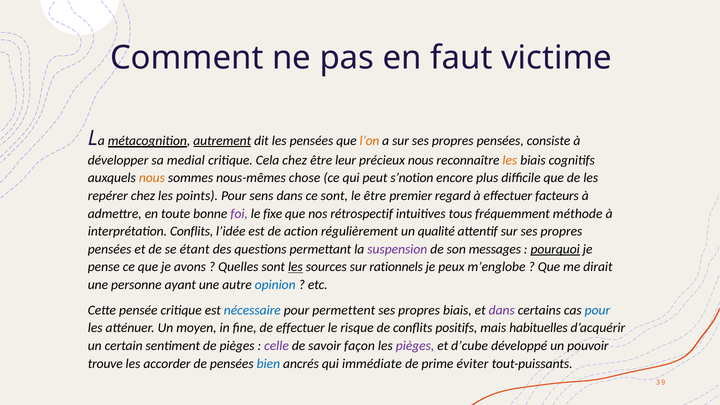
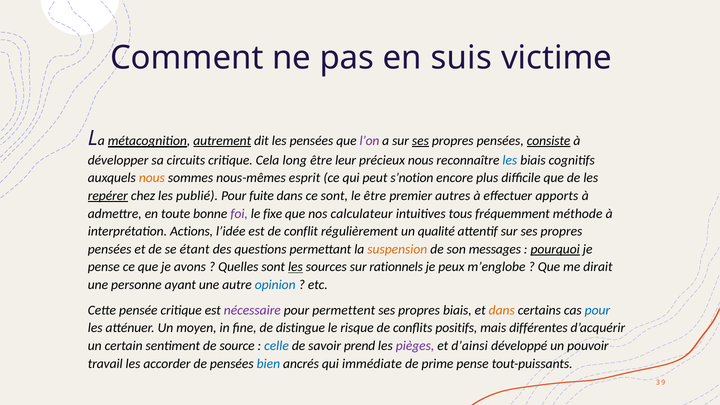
faut: faut -> suis
l’on colour: orange -> purple
ses at (420, 141) underline: none -> present
consiste underline: none -> present
medial: medial -> circuits
Cela chez: chez -> long
les at (510, 160) colour: orange -> blue
chose: chose -> esprit
repérer underline: none -> present
points: points -> publié
sens: sens -> fuite
regard: regard -> autres
facteurs: facteurs -> apports
rétrospectif: rétrospectif -> calculateur
interprétation Conflits: Conflits -> Actions
action: action -> conflit
suspension colour: purple -> orange
nécessaire colour: blue -> purple
dans at (502, 310) colour: purple -> orange
de effectuer: effectuer -> distingue
habituelles: habituelles -> différentes
de pièges: pièges -> source
celle colour: purple -> blue
façon: façon -> prend
d’cube: d’cube -> d’ainsi
trouve: trouve -> travail
prime éviter: éviter -> pense
